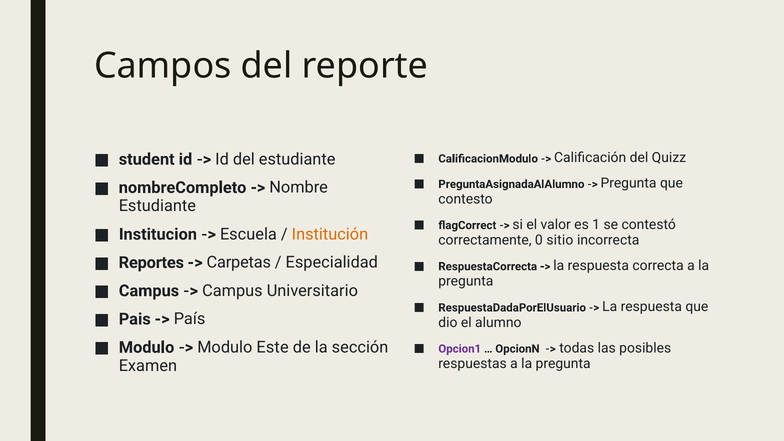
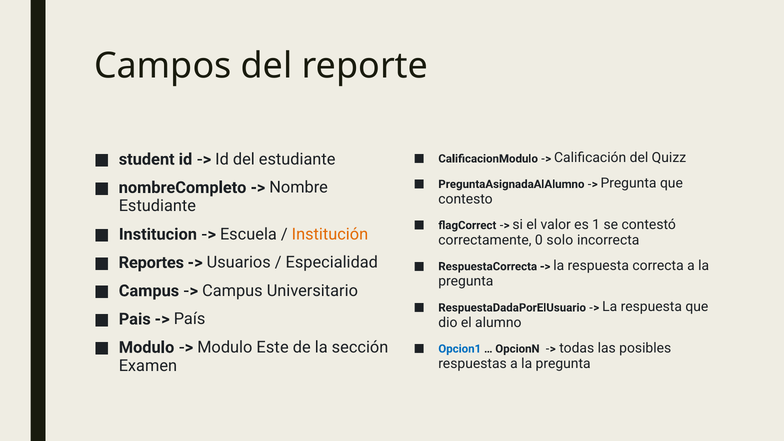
sitio: sitio -> solo
Carpetas: Carpetas -> Usuarios
Opcion1 colour: purple -> blue
